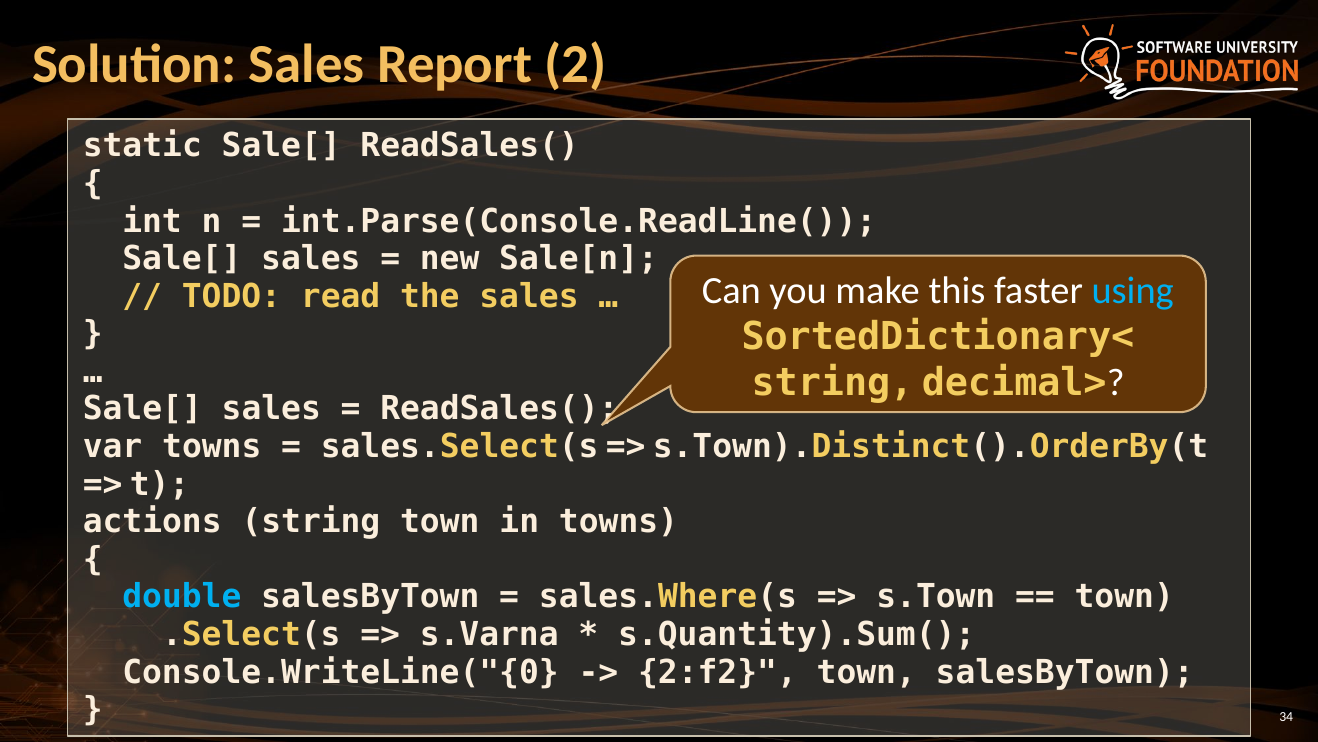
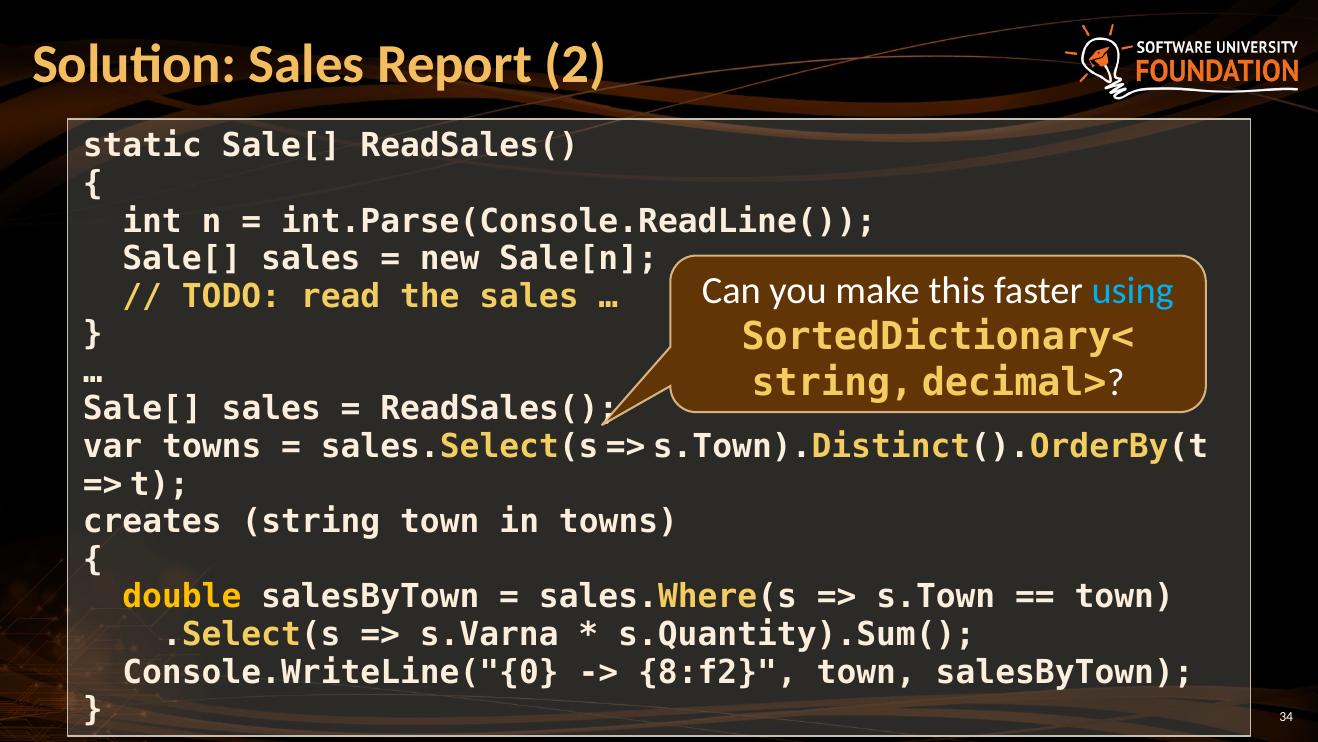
actions: actions -> creates
double colour: light blue -> yellow
2:f2: 2:f2 -> 8:f2
